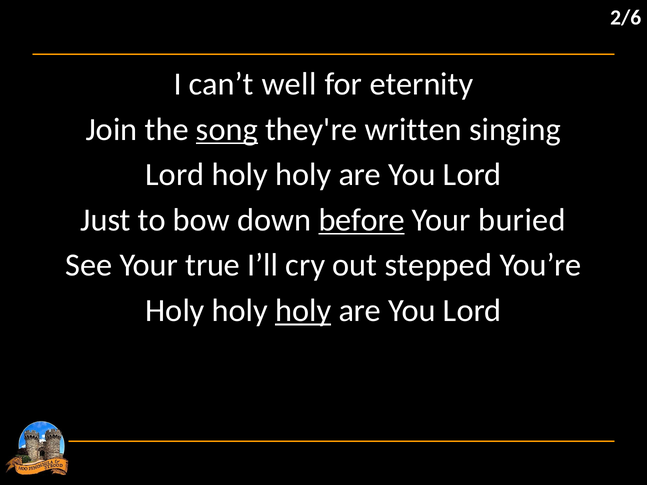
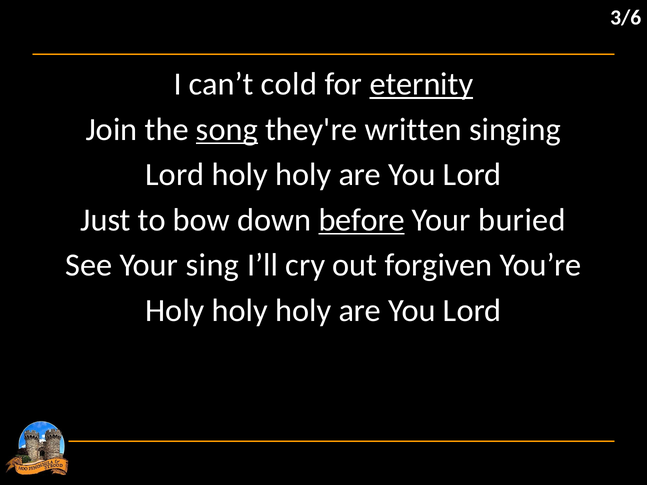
2/6: 2/6 -> 3/6
well: well -> cold
eternity underline: none -> present
true: true -> sing
stepped: stepped -> forgiven
holy at (303, 311) underline: present -> none
